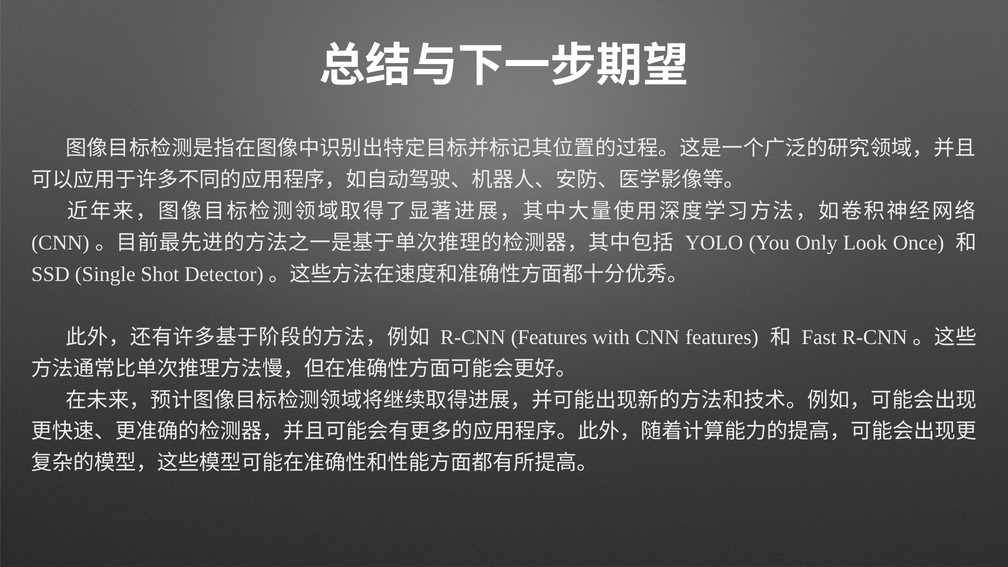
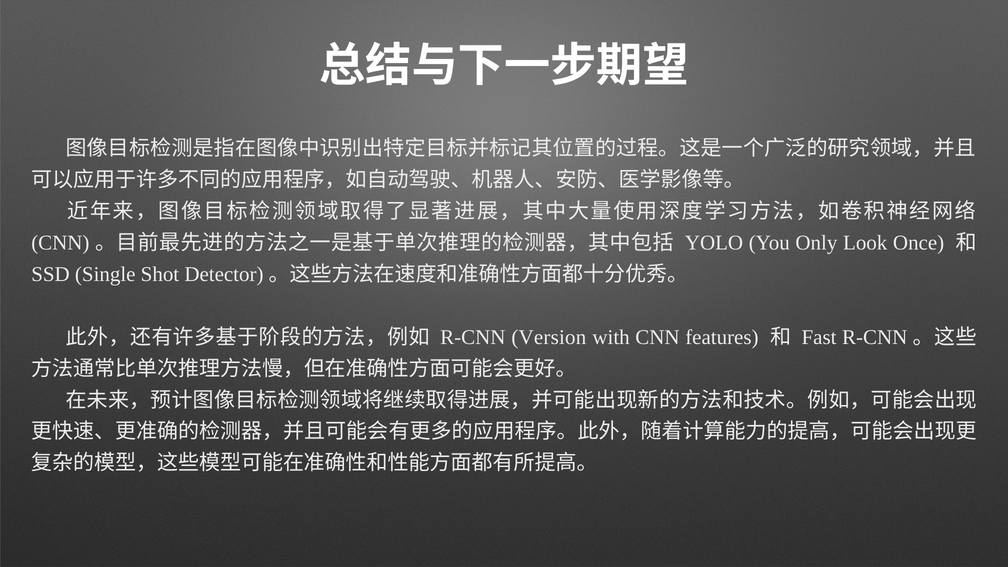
R-CNN Features: Features -> Version
